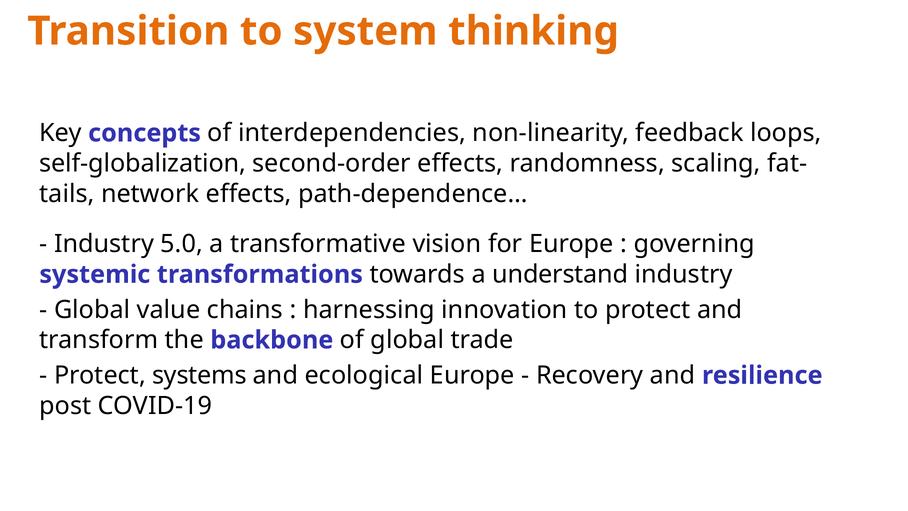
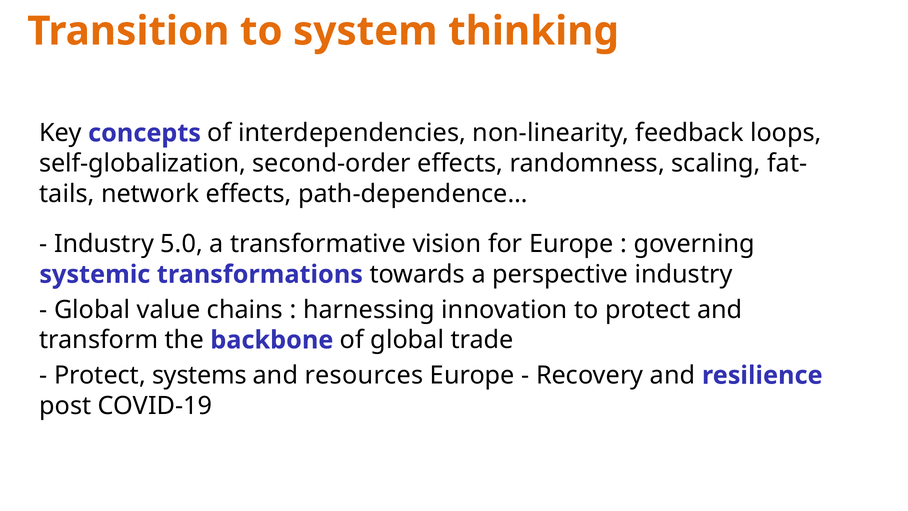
understand: understand -> perspective
ecological: ecological -> resources
